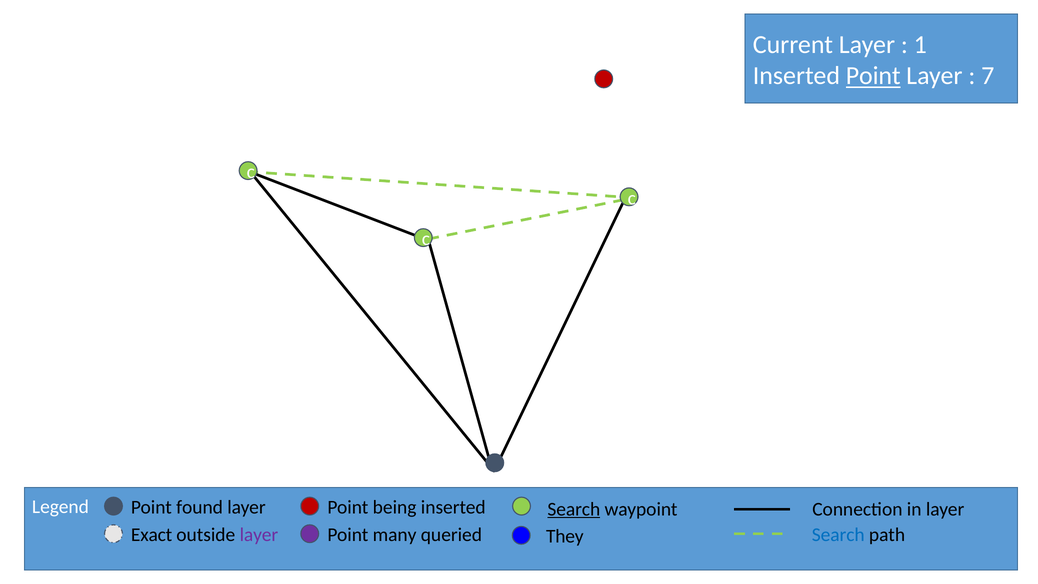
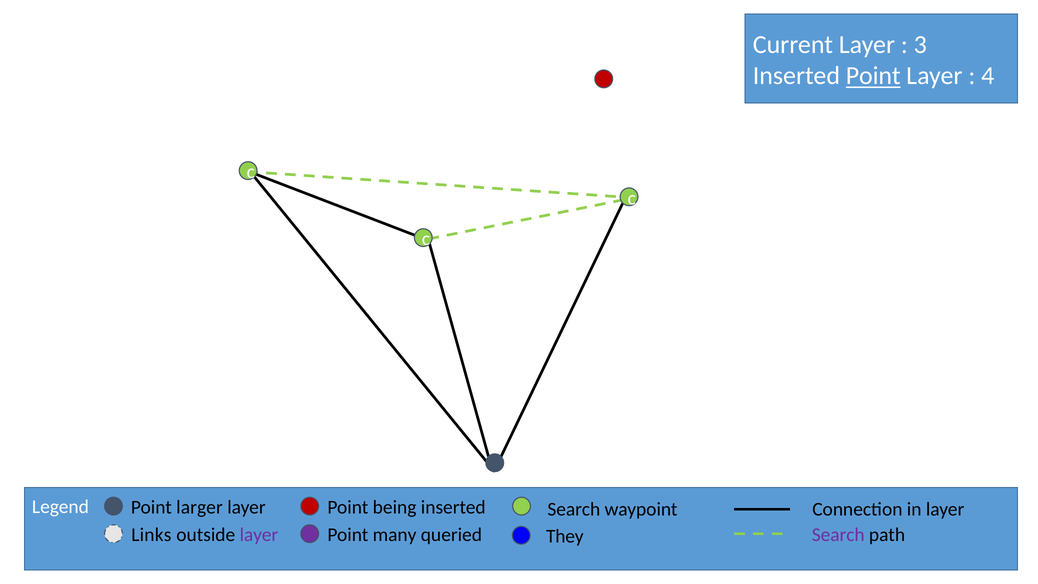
1: 1 -> 3
7: 7 -> 4
found: found -> larger
Search at (574, 509) underline: present -> none
Exact: Exact -> Links
Search at (838, 535) colour: blue -> purple
